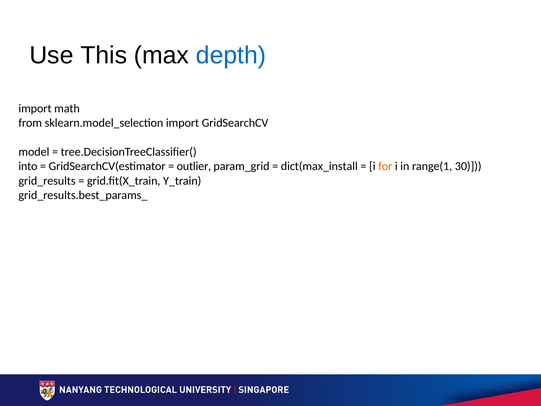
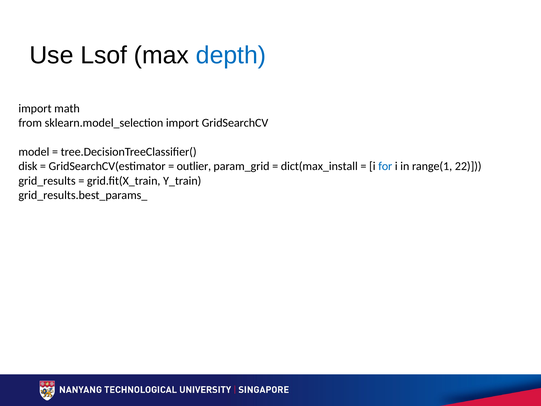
This: This -> Lsof
into: into -> disk
for colour: orange -> blue
30: 30 -> 22
